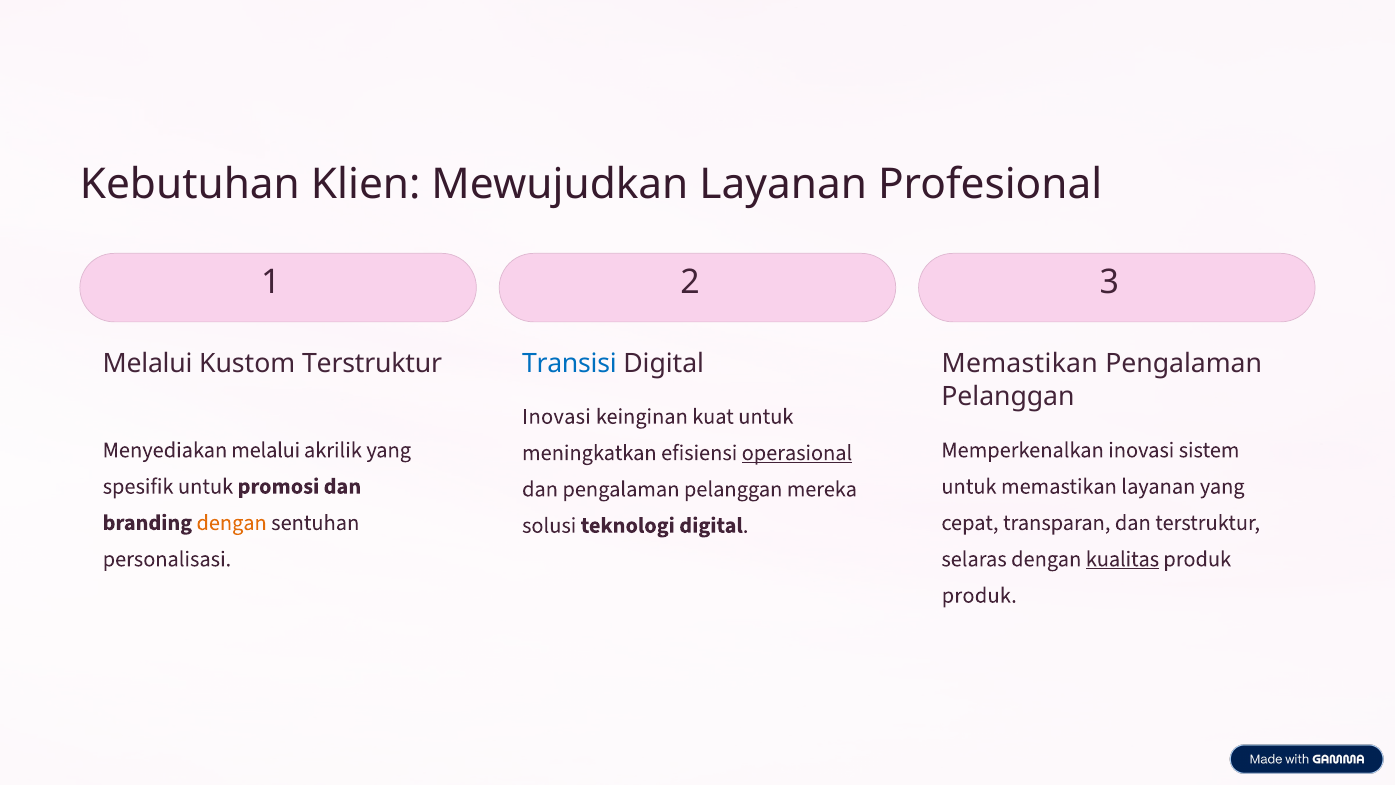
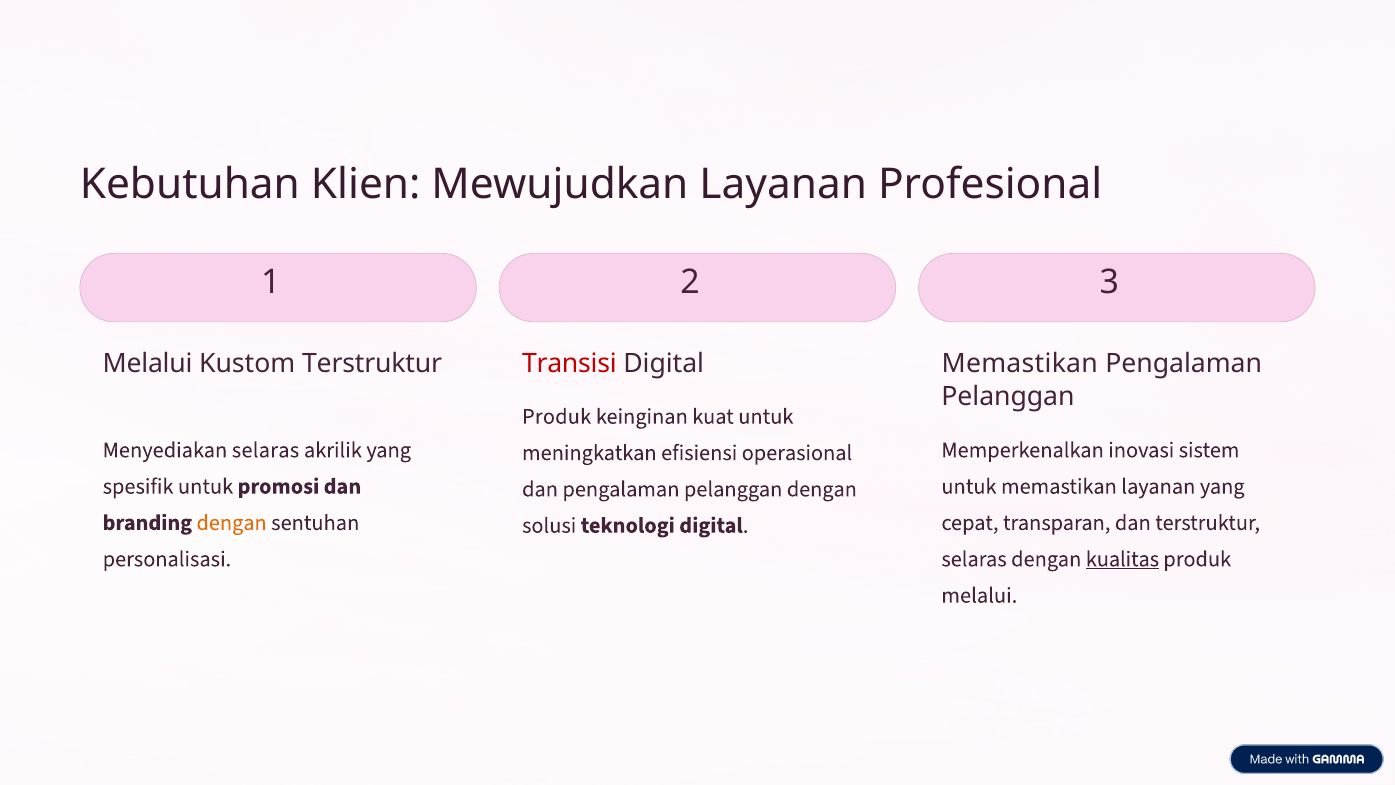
Transisi colour: blue -> red
Inovasi at (557, 416): Inovasi -> Produk
Menyediakan melalui: melalui -> selaras
operasional underline: present -> none
pelanggan mereka: mereka -> dengan
produk at (979, 595): produk -> melalui
